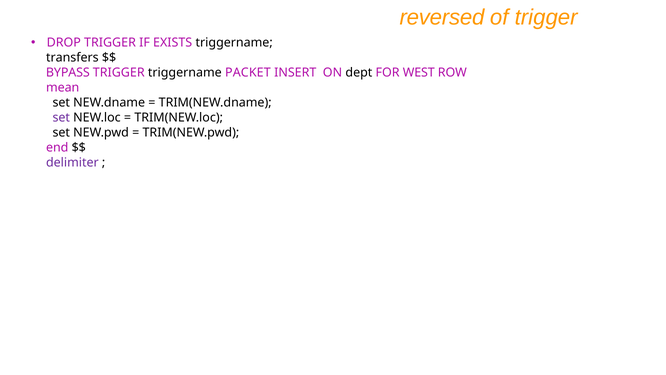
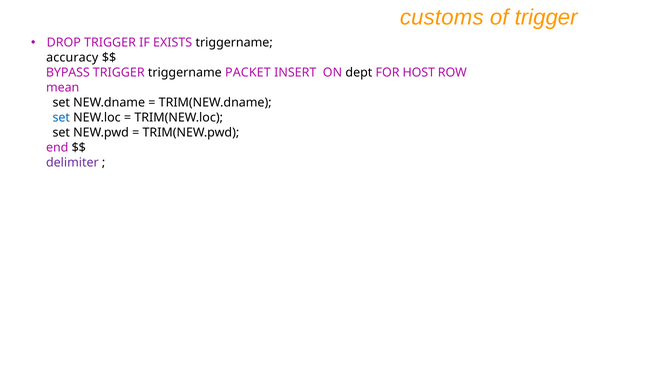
reversed: reversed -> customs
transfers: transfers -> accuracy
WEST: WEST -> HOST
set at (61, 118) colour: purple -> blue
